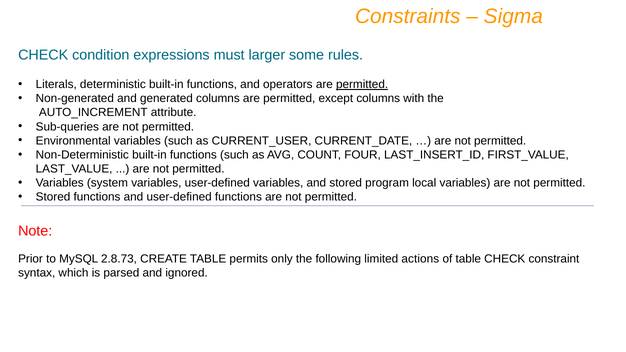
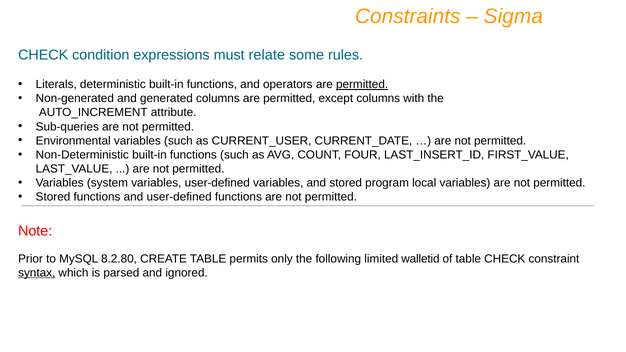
larger: larger -> relate
2.8.73: 2.8.73 -> 8.2.80
actions: actions -> walletid
syntax underline: none -> present
